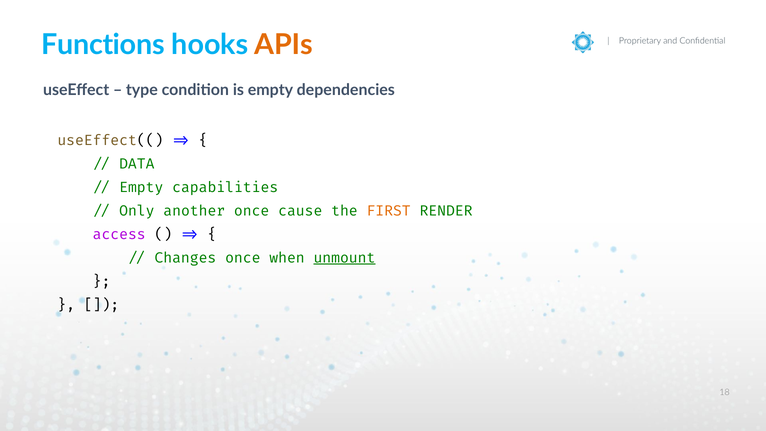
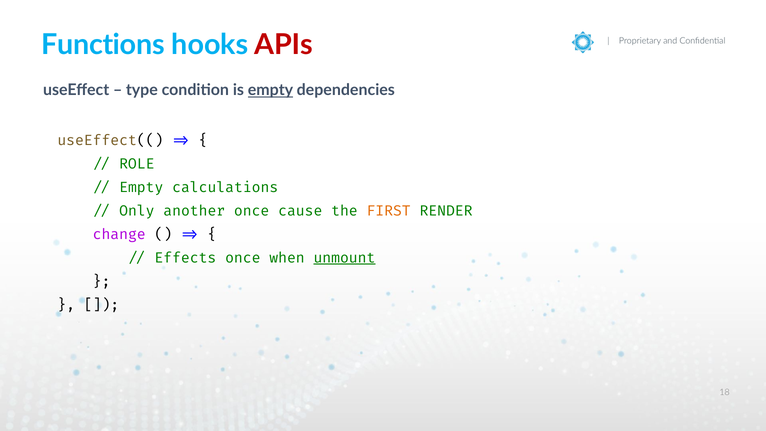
APIs colour: orange -> red
empty at (270, 90) underline: none -> present
DATA: DATA -> ROLE
capabilities: capabilities -> calculations
access: access -> change
Changes: Changes -> Effects
